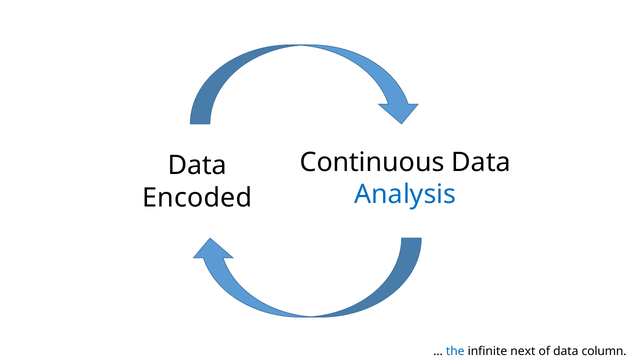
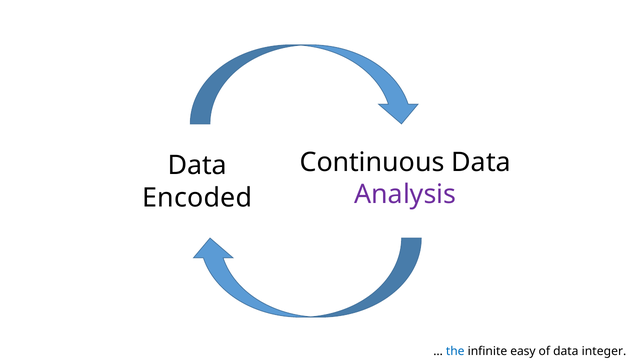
Analysis colour: blue -> purple
next: next -> easy
column: column -> integer
